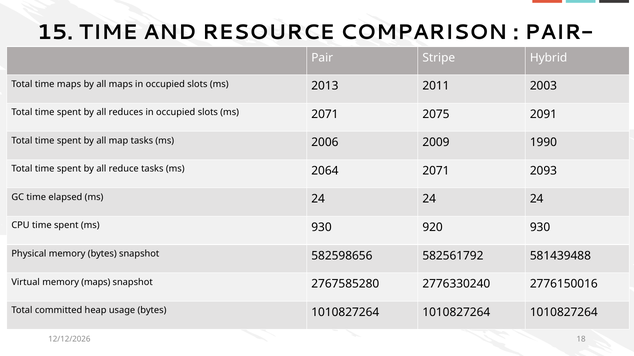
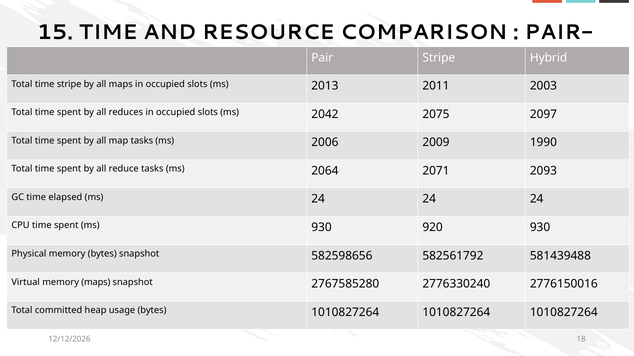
time maps: maps -> stripe
ms 2071: 2071 -> 2042
2091: 2091 -> 2097
